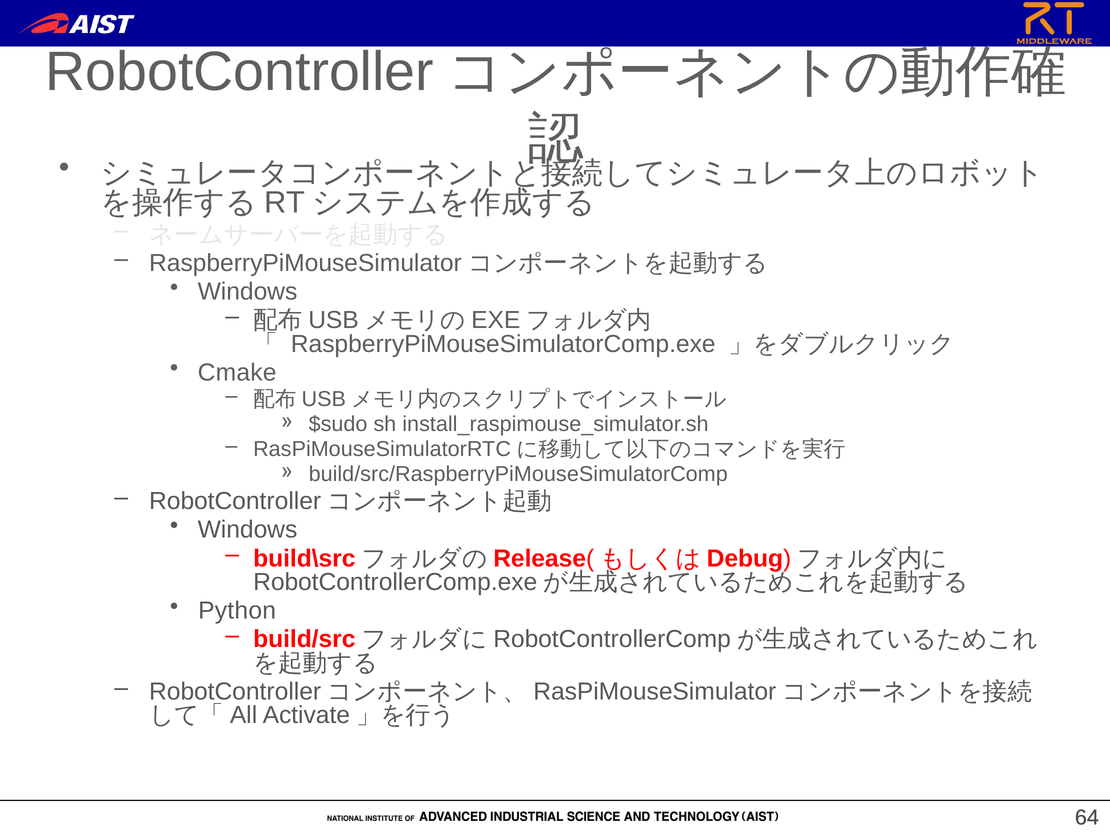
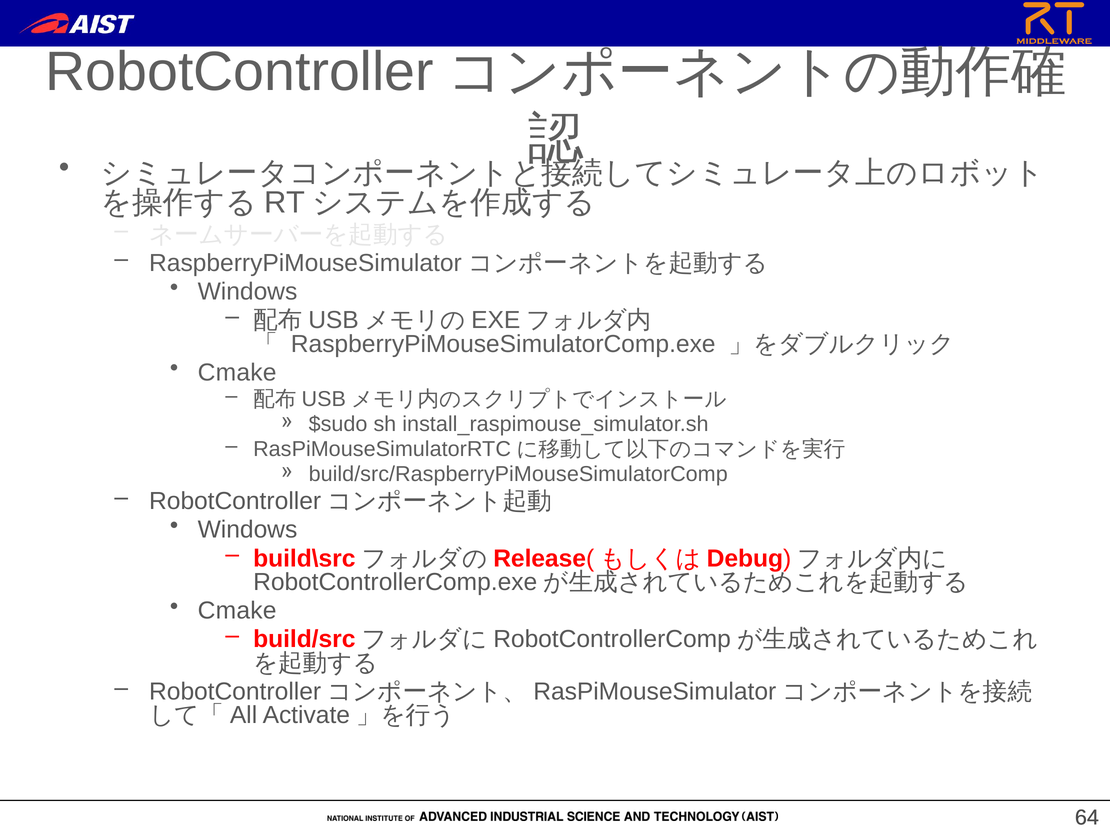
Python at (237, 611): Python -> Cmake
